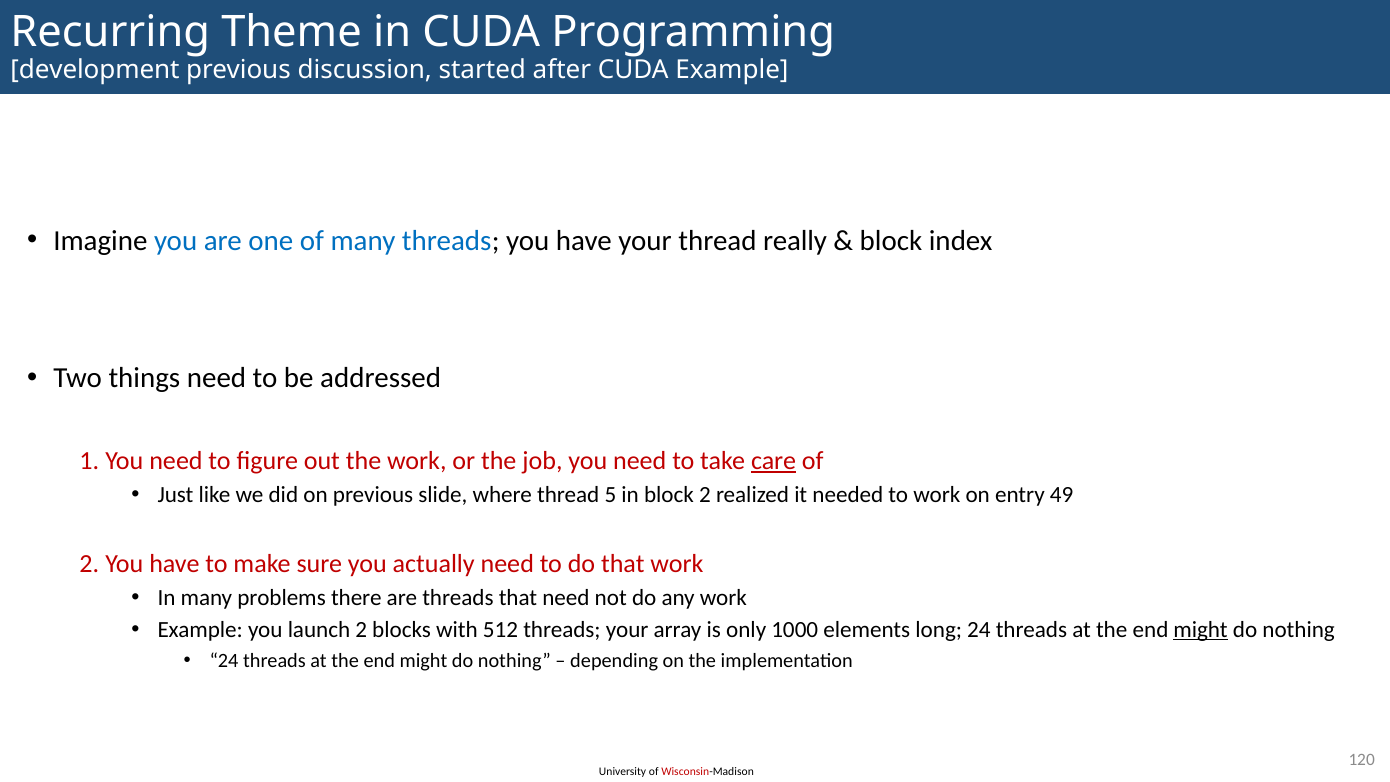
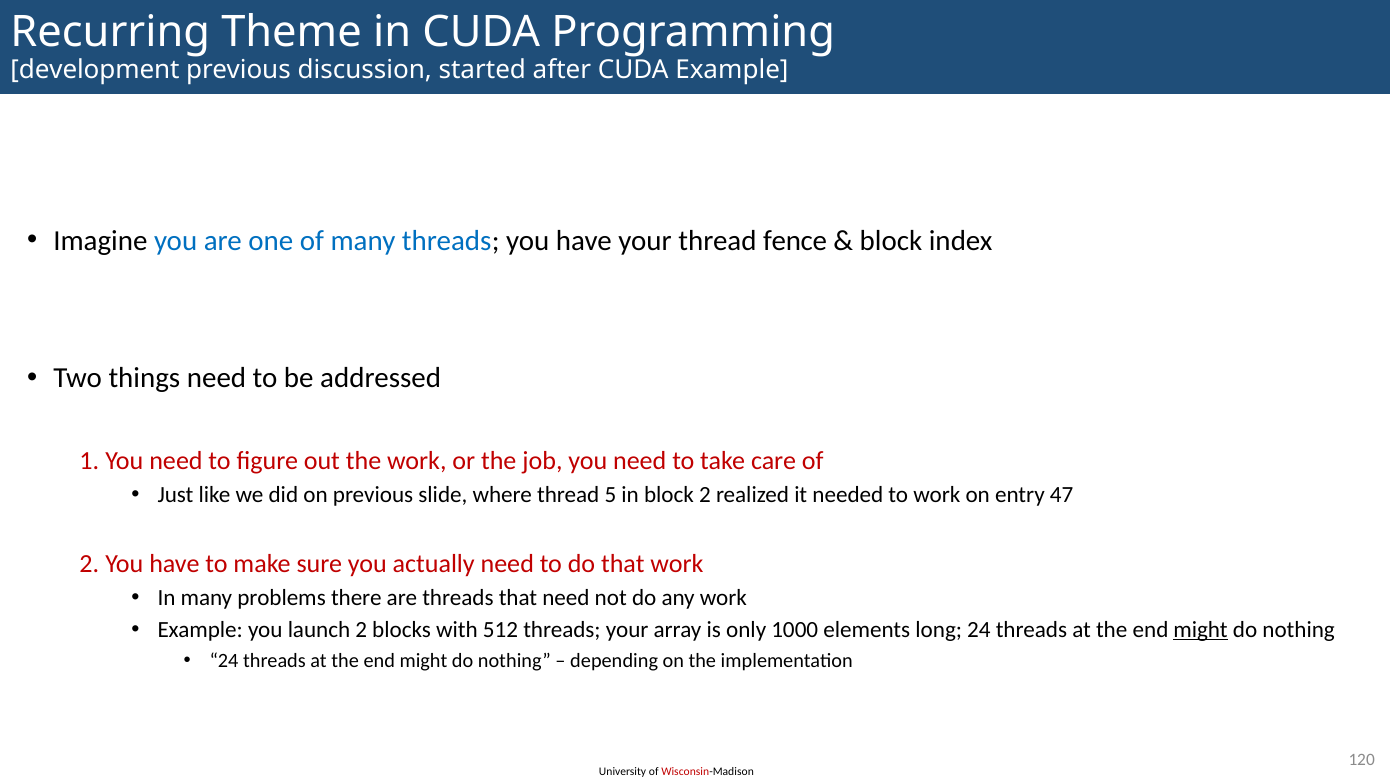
really: really -> fence
care underline: present -> none
49: 49 -> 47
